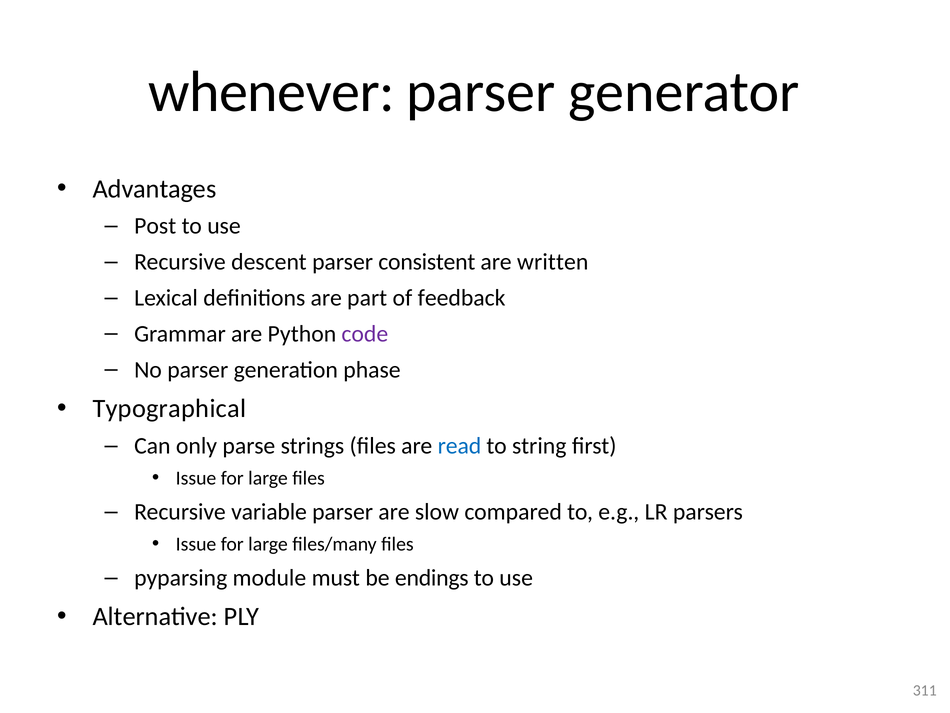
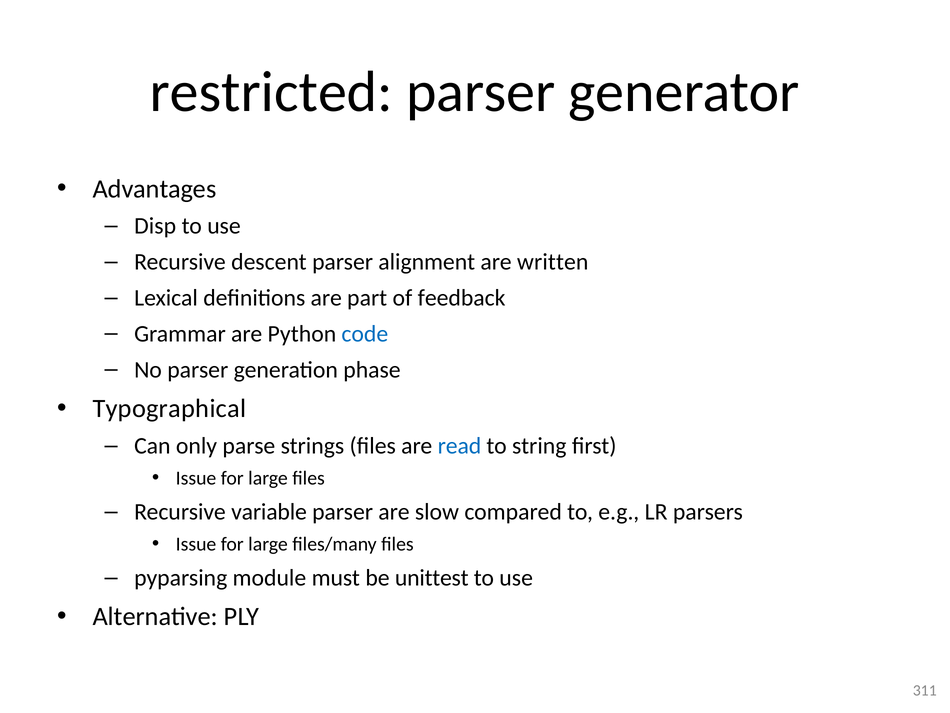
whenever: whenever -> restricted
Post: Post -> Disp
consistent: consistent -> alignment
code colour: purple -> blue
endings: endings -> unittest
